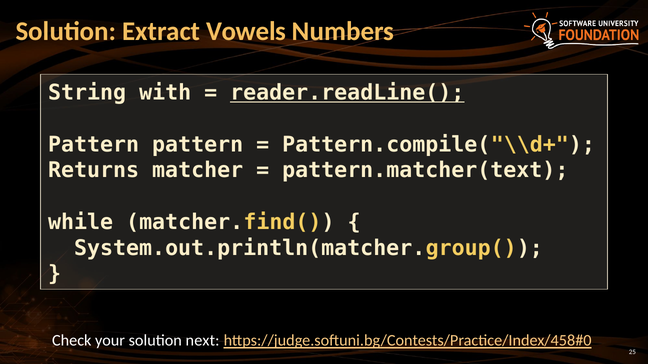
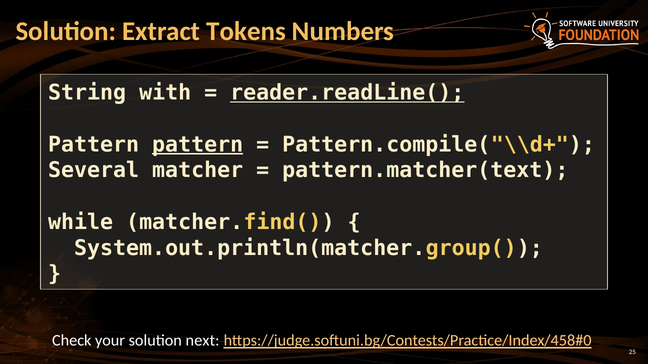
Vowels: Vowels -> Tokens
pattern at (198, 145) underline: none -> present
Returns: Returns -> Several
